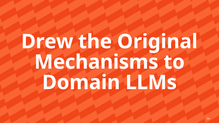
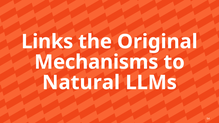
Drew: Drew -> Links
Domain: Domain -> Natural
